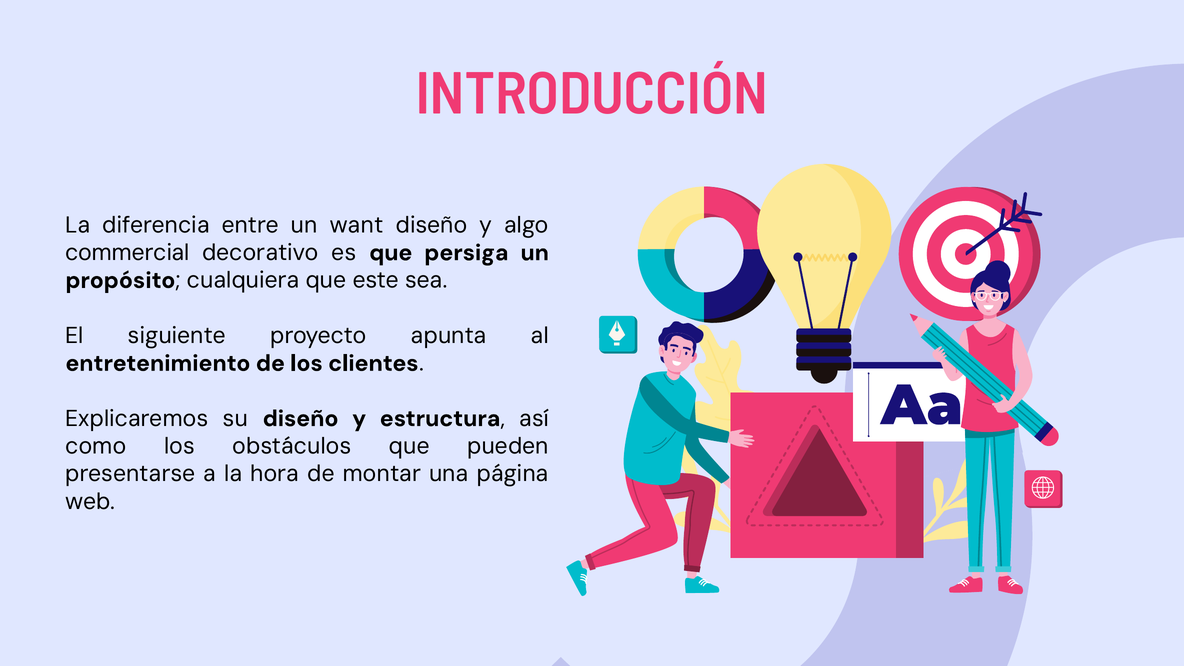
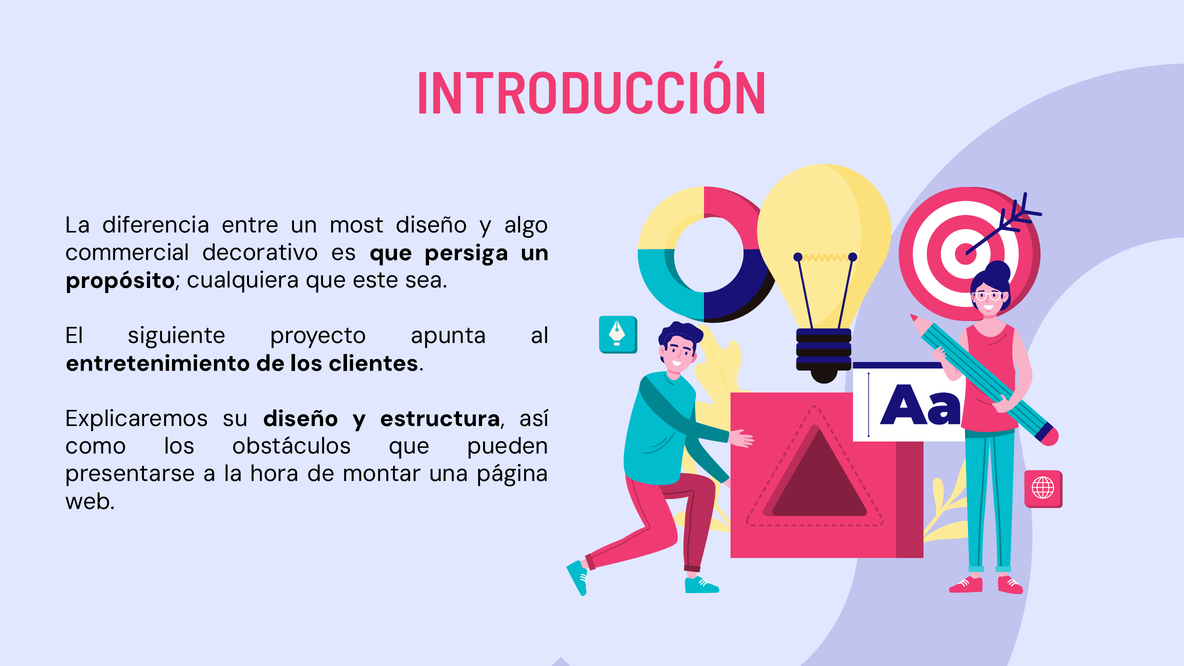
want: want -> most
